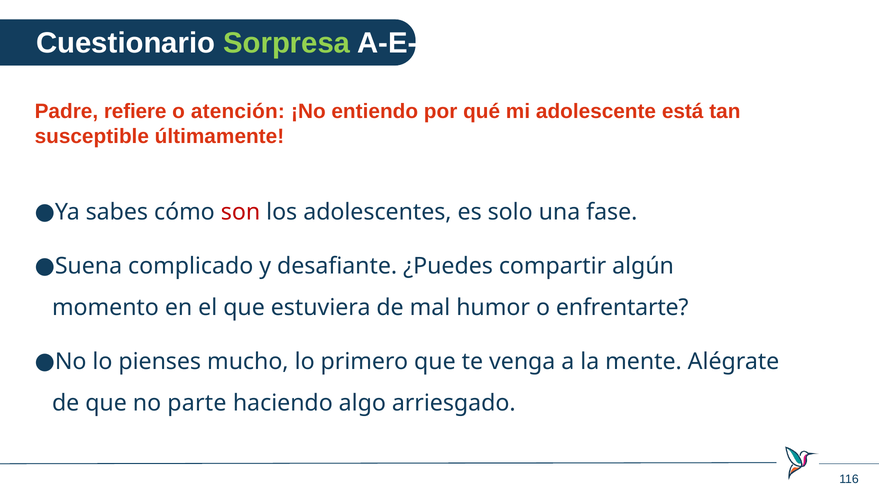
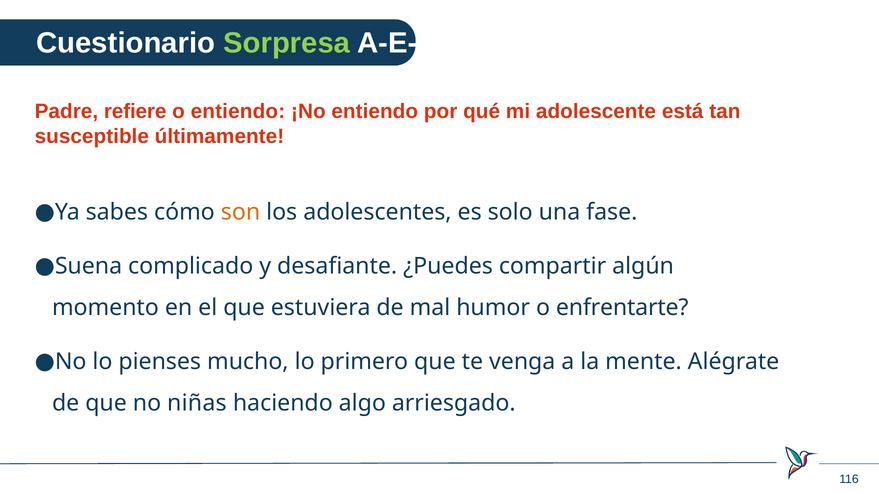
o atención: atención -> entiendo
son colour: red -> orange
parte: parte -> niñas
